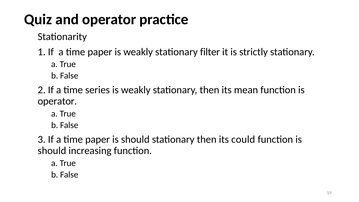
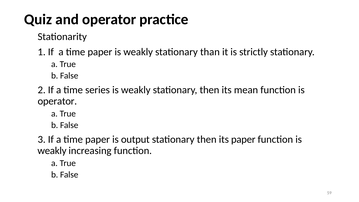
filter: filter -> than
should at (135, 139): should -> output
its could: could -> paper
should at (52, 151): should -> weakly
